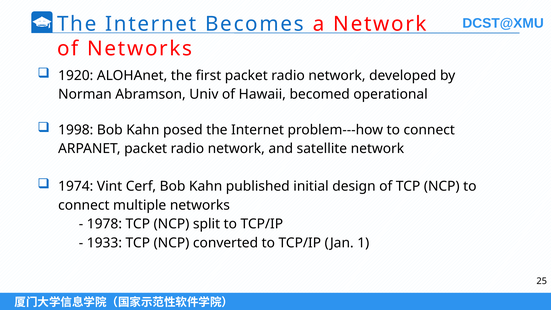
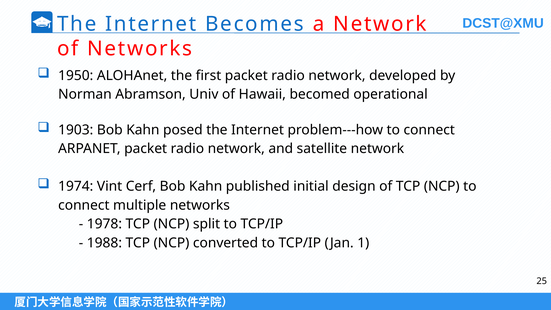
1920: 1920 -> 1950
1998: 1998 -> 1903
1933: 1933 -> 1988
